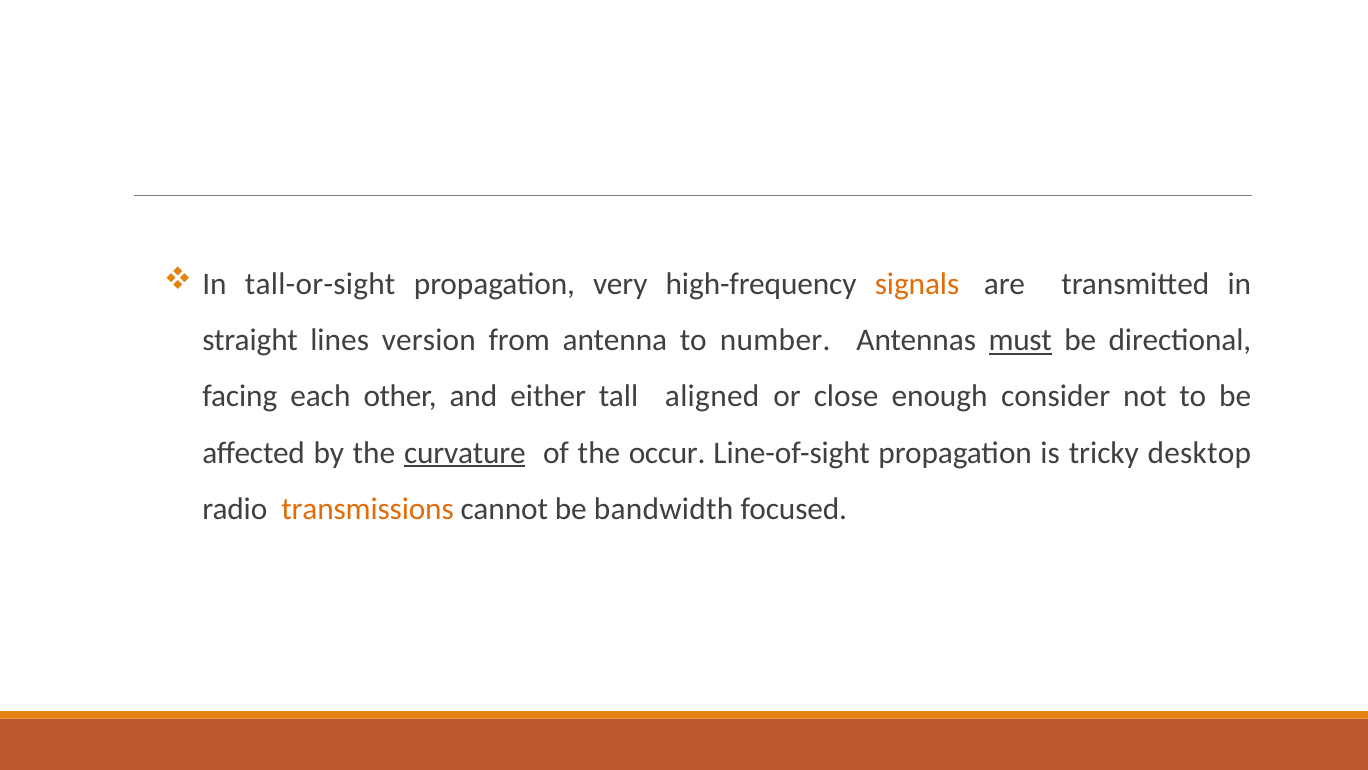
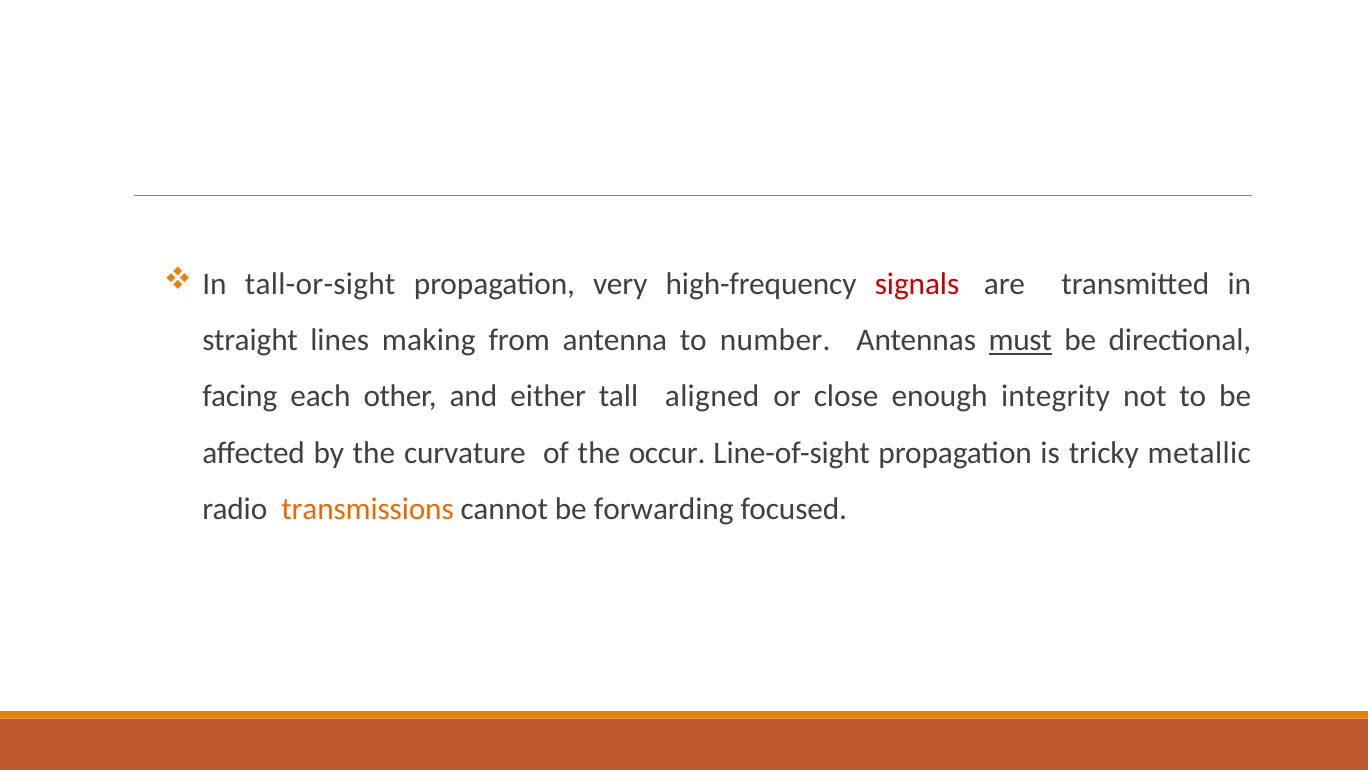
signals colour: orange -> red
version: version -> making
consider: consider -> integrity
curvature underline: present -> none
desktop: desktop -> metallic
bandwidth: bandwidth -> forwarding
